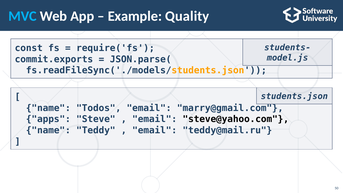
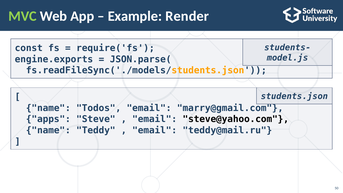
MVC colour: light blue -> light green
Quality: Quality -> Render
commit.exports: commit.exports -> engine.exports
